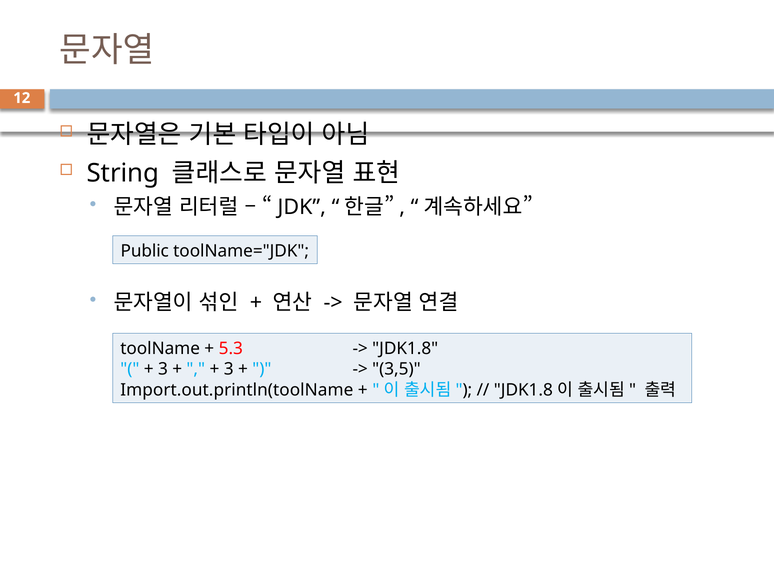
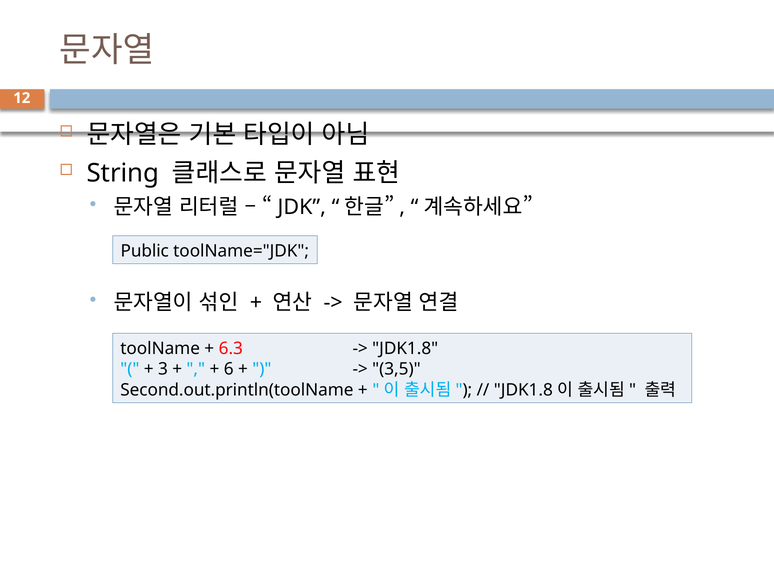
5.3: 5.3 -> 6.3
3 at (229, 369): 3 -> 6
Import.out.println(toolName: Import.out.println(toolName -> Second.out.println(toolName
